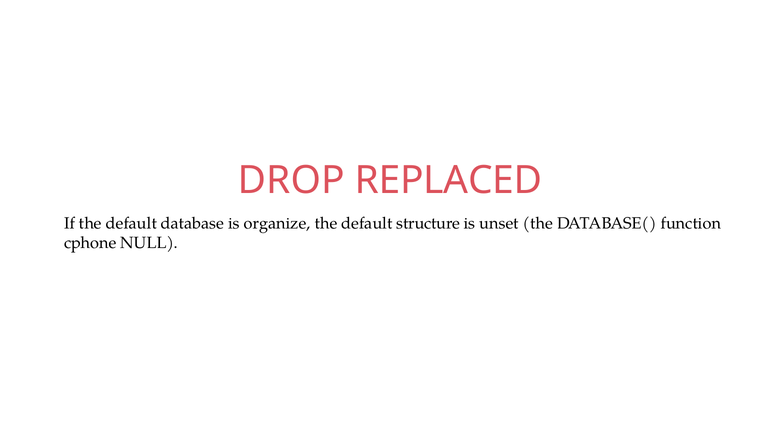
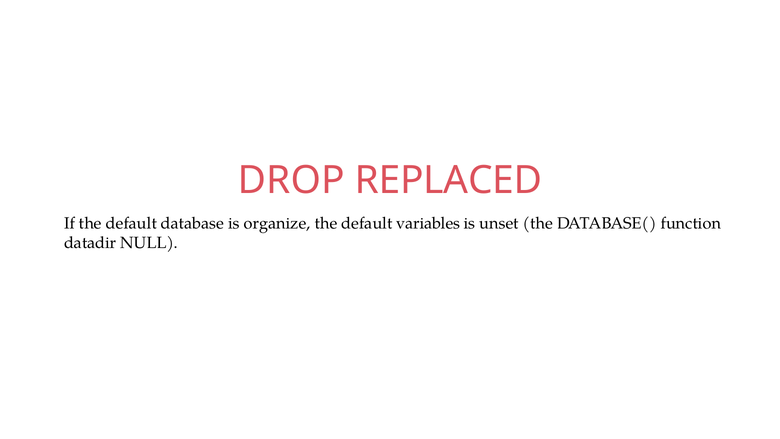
structure: structure -> variables
cphone: cphone -> datadir
